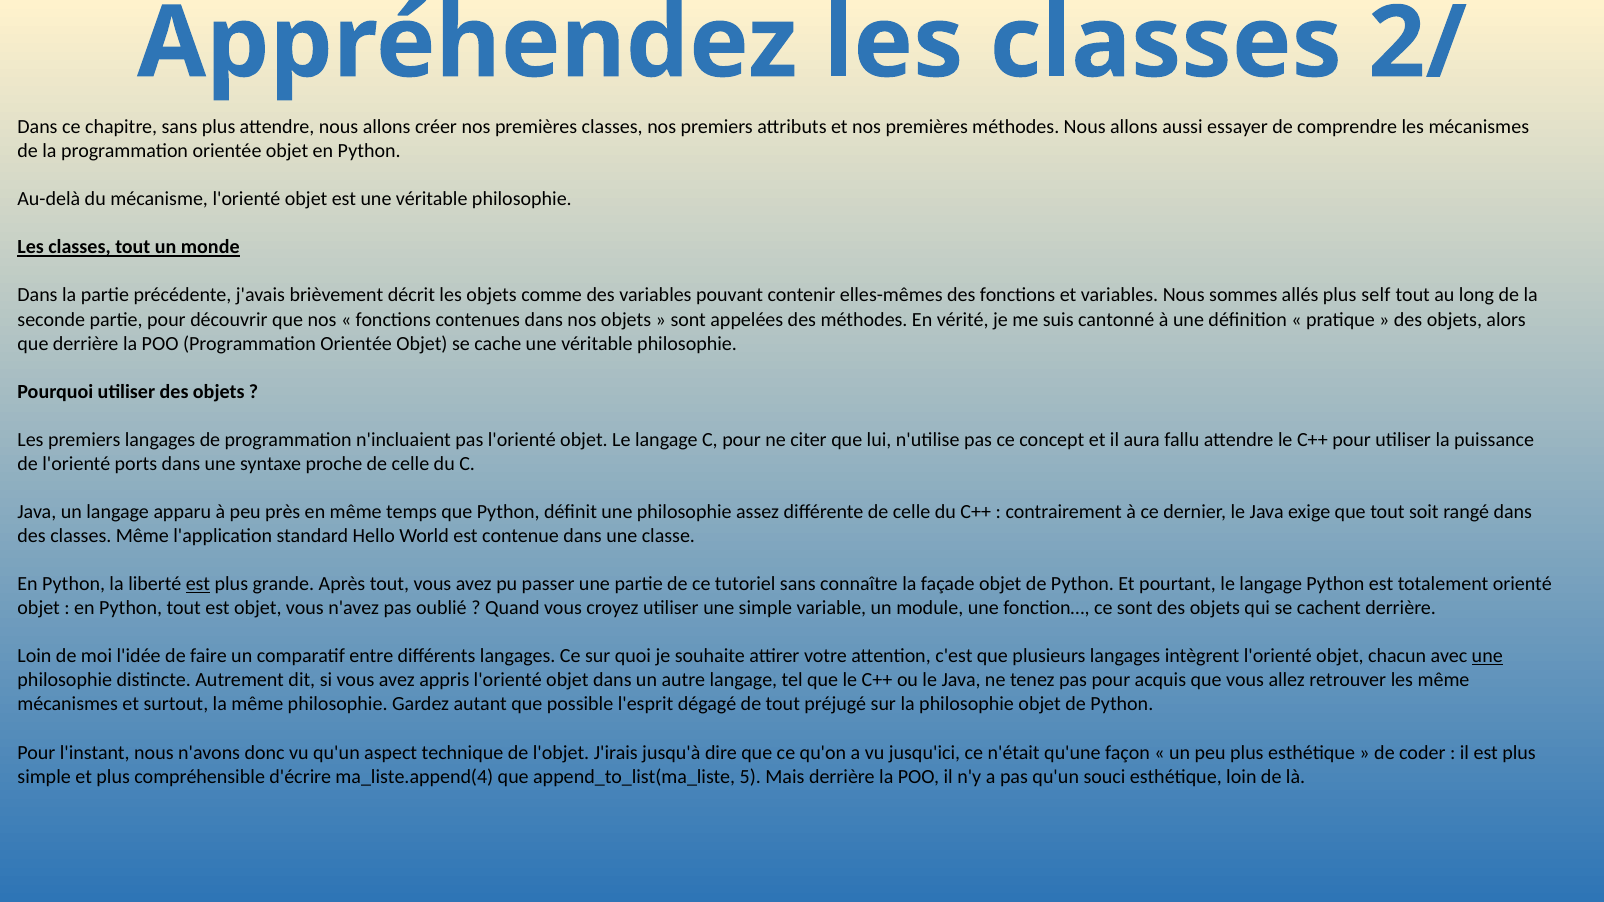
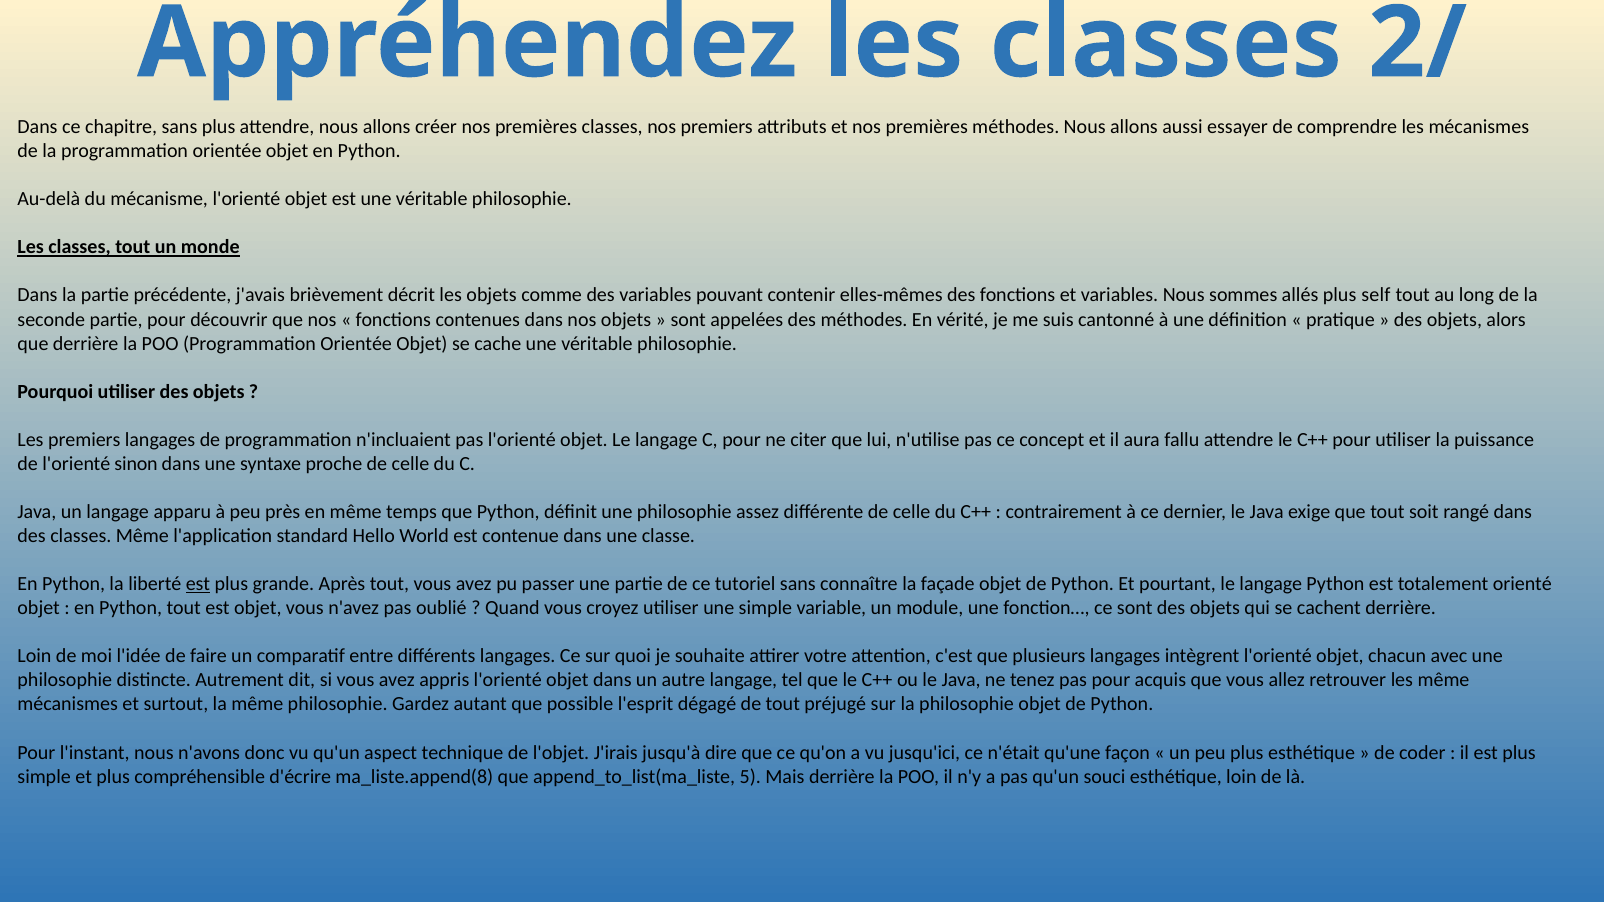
ports: ports -> sinon
une at (1487, 656) underline: present -> none
ma_liste.append(4: ma_liste.append(4 -> ma_liste.append(8
